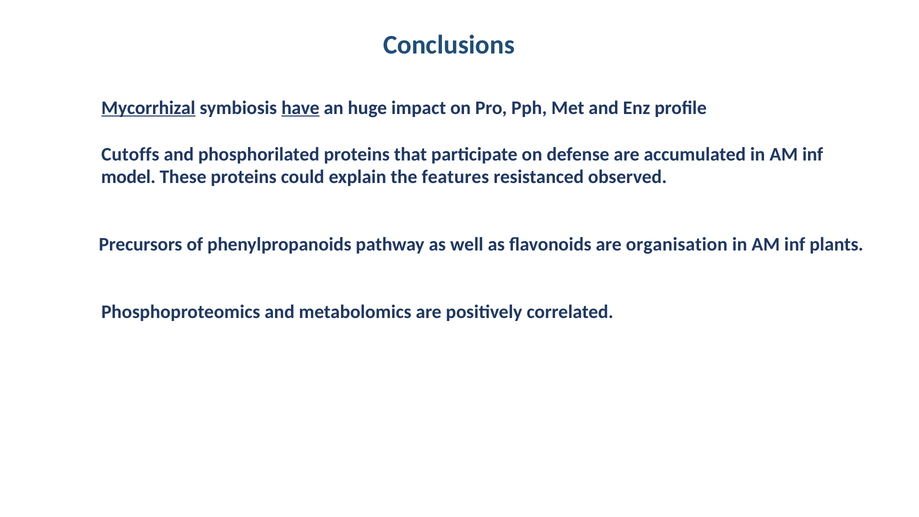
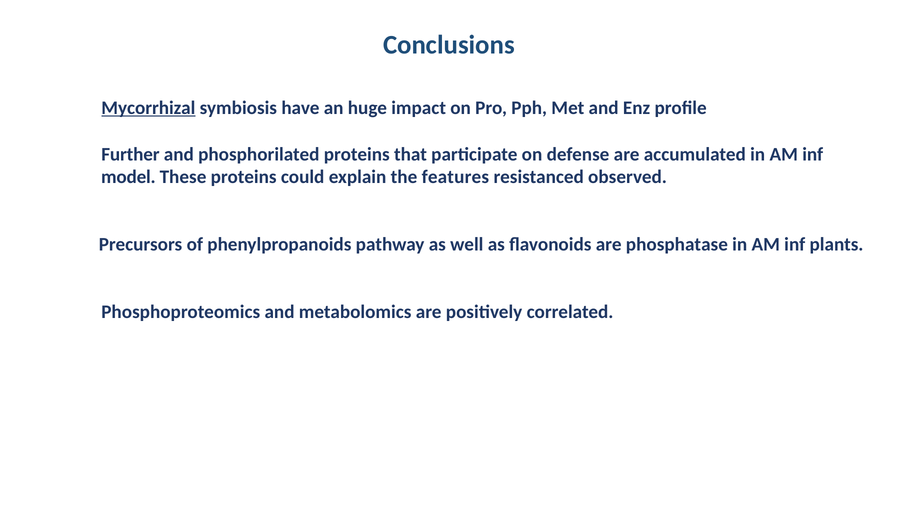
have underline: present -> none
Cutoffs: Cutoffs -> Further
organisation: organisation -> phosphatase
